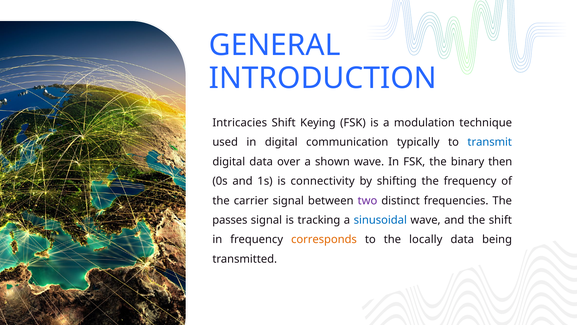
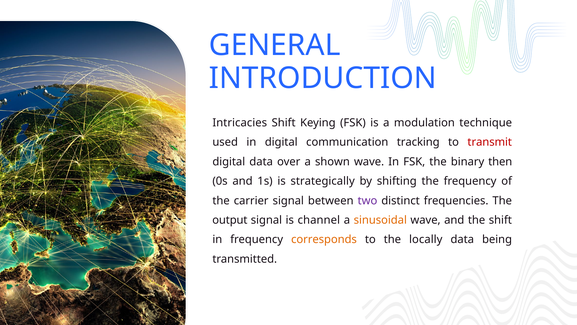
typically: typically -> tracking
transmit colour: blue -> red
connectivity: connectivity -> strategically
passes: passes -> output
tracking: tracking -> channel
sinusoidal colour: blue -> orange
